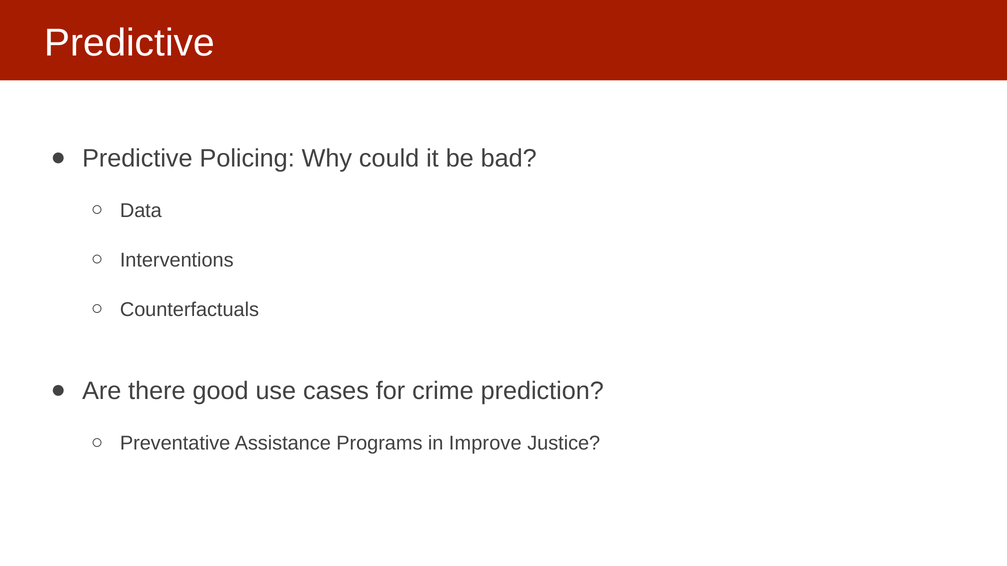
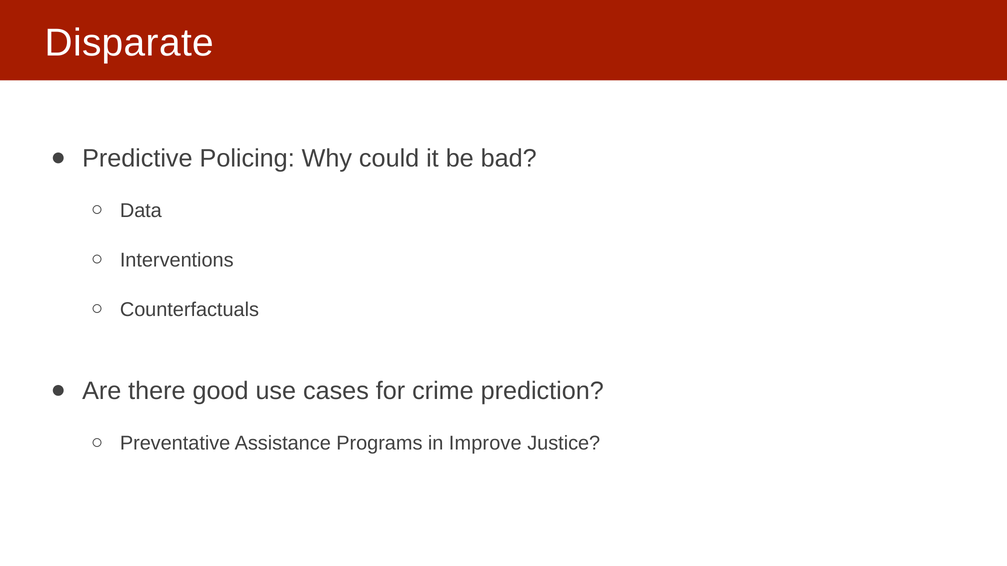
Predictive at (129, 43): Predictive -> Disparate
